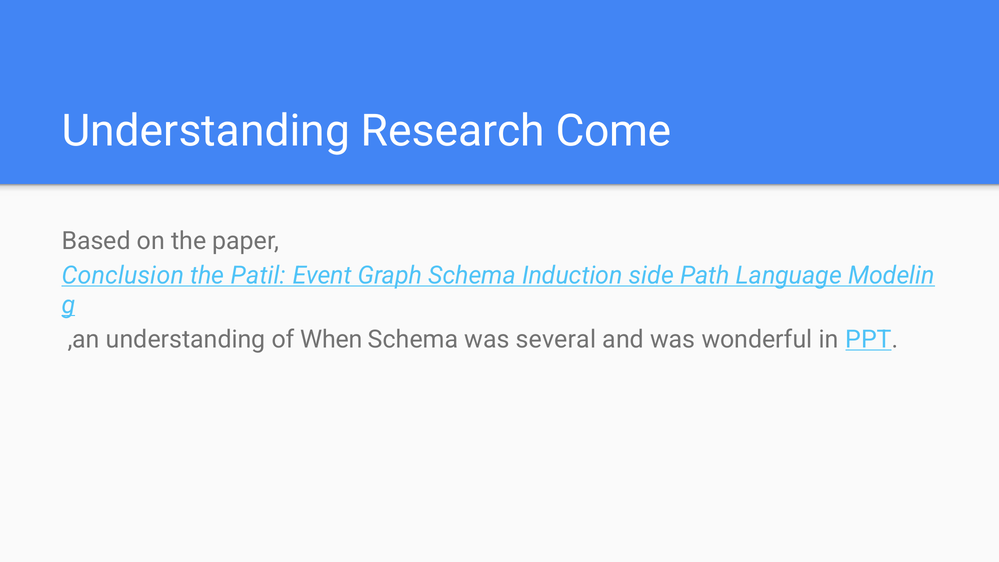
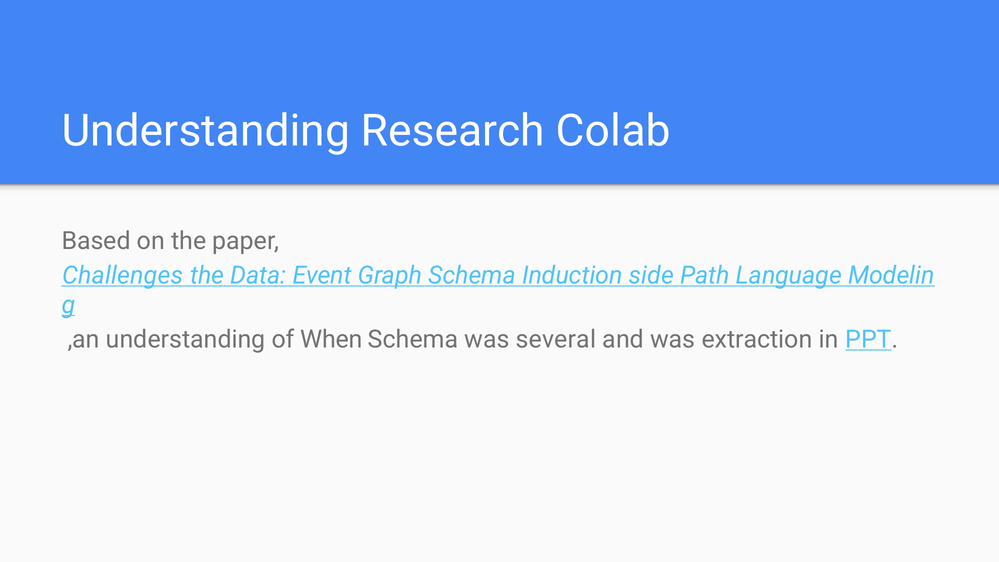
Come: Come -> Colab
Conclusion: Conclusion -> Challenges
Patil: Patil -> Data
wonderful: wonderful -> extraction
